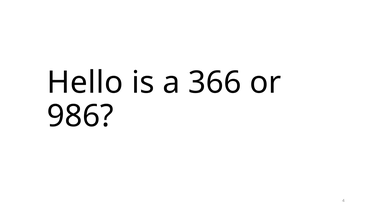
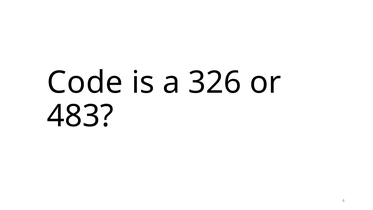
Hello: Hello -> Code
366: 366 -> 326
986: 986 -> 483
